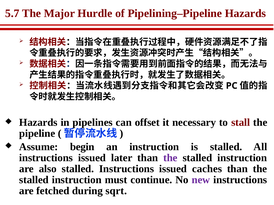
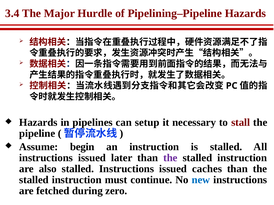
5.7: 5.7 -> 3.4
offset: offset -> setup
new colour: purple -> blue
sqrt: sqrt -> zero
